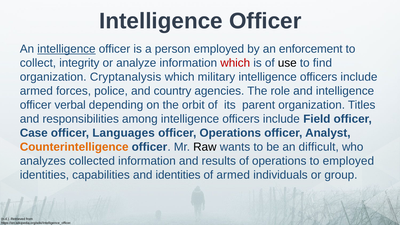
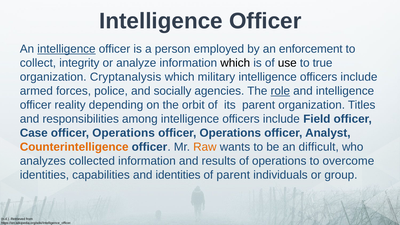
which at (235, 63) colour: red -> black
find: find -> true
country: country -> socially
role underline: none -> present
verbal: verbal -> reality
Case officer Languages: Languages -> Operations
Raw colour: black -> orange
to employed: employed -> overcome
of armed: armed -> parent
